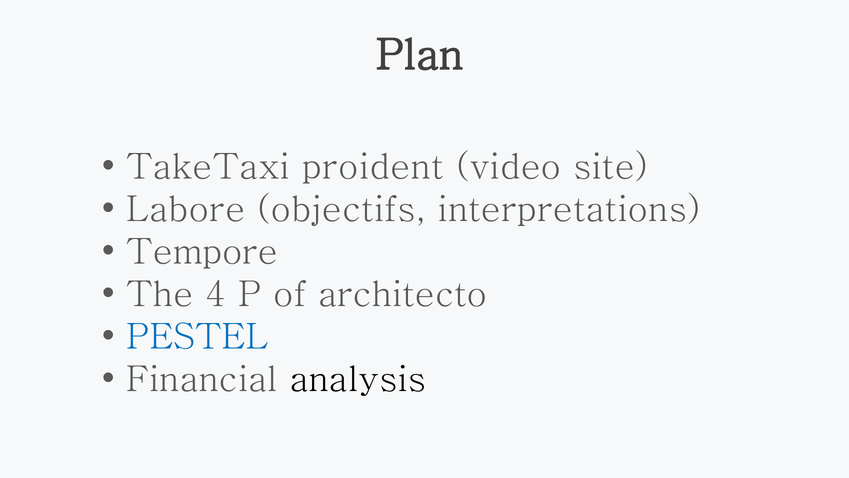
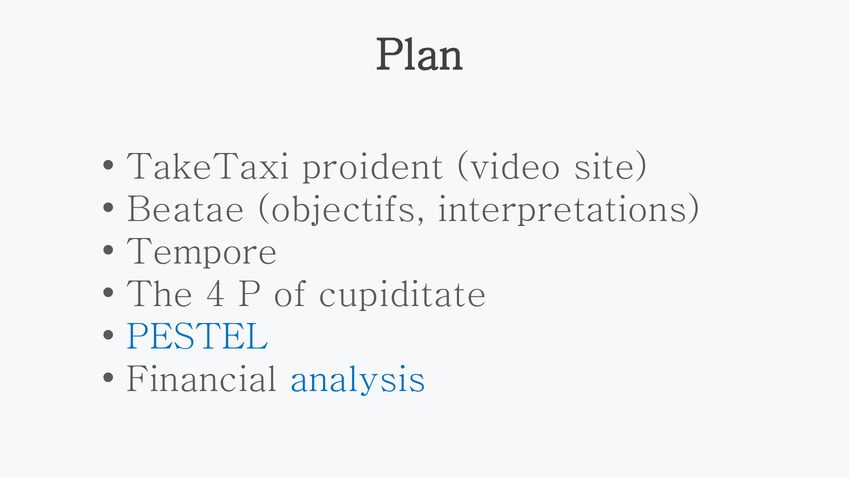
Labore: Labore -> Beatae
architecto: architecto -> cupiditate
analysis colour: black -> blue
